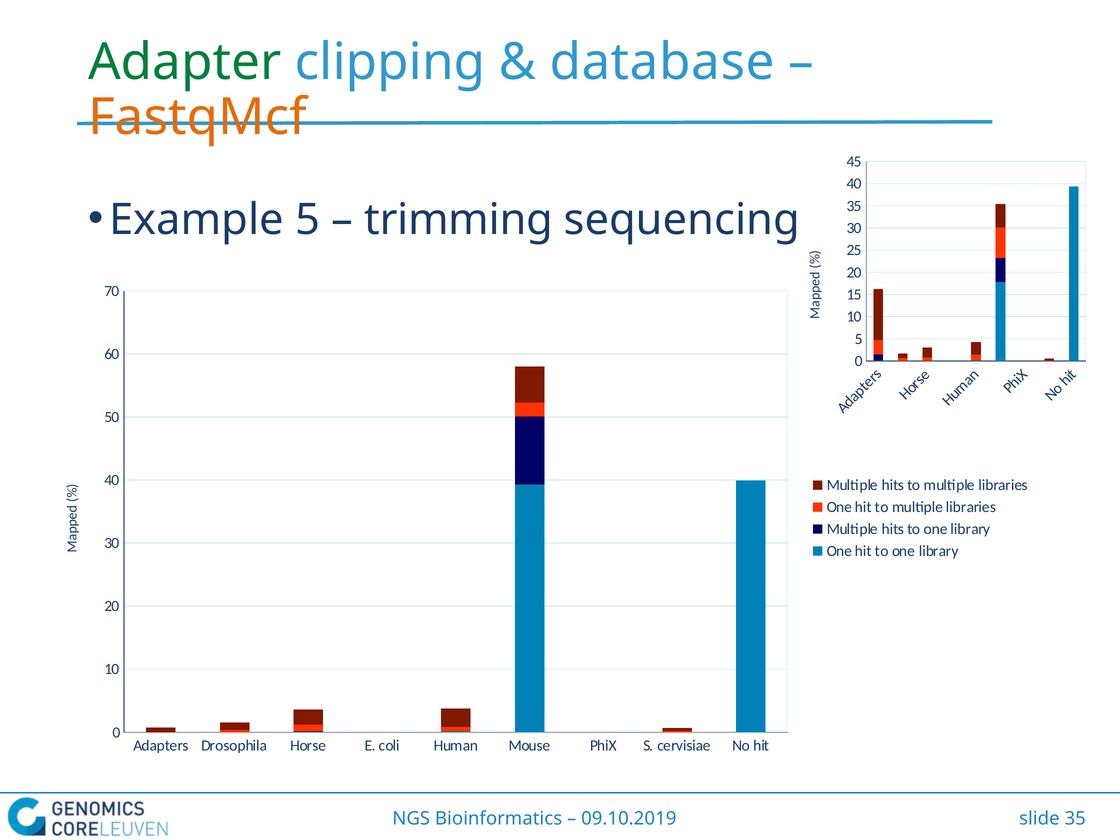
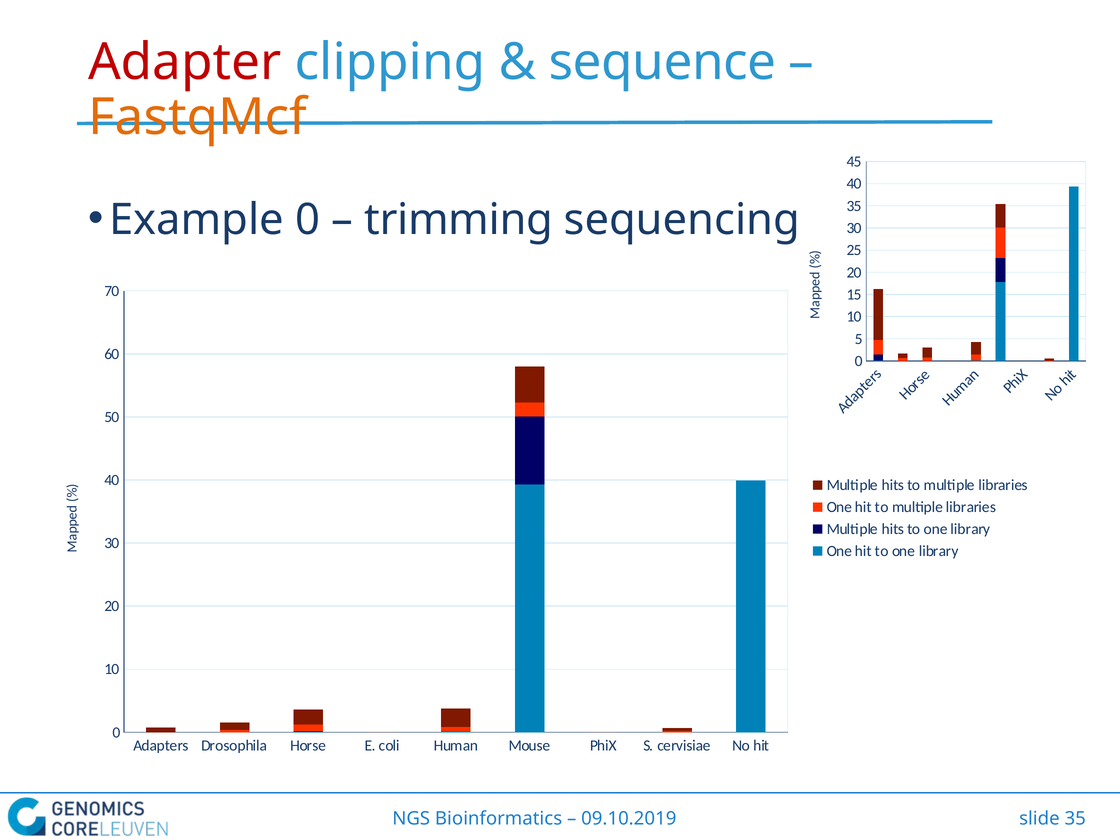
Adapter colour: green -> red
database: database -> sequence
Example 5: 5 -> 0
